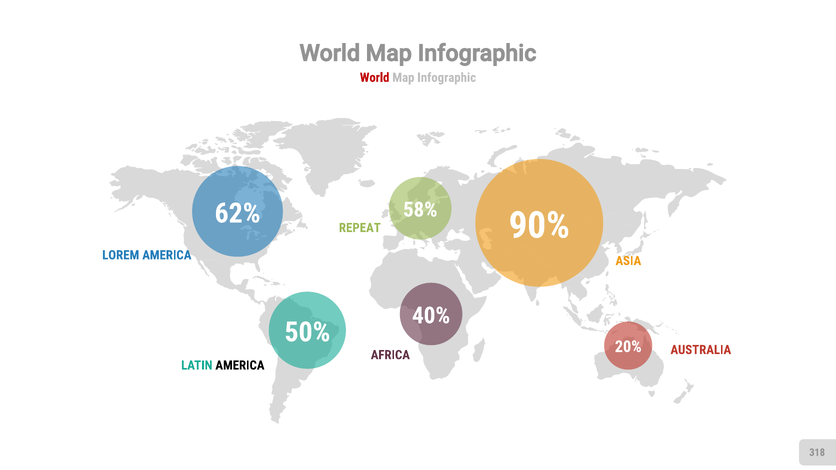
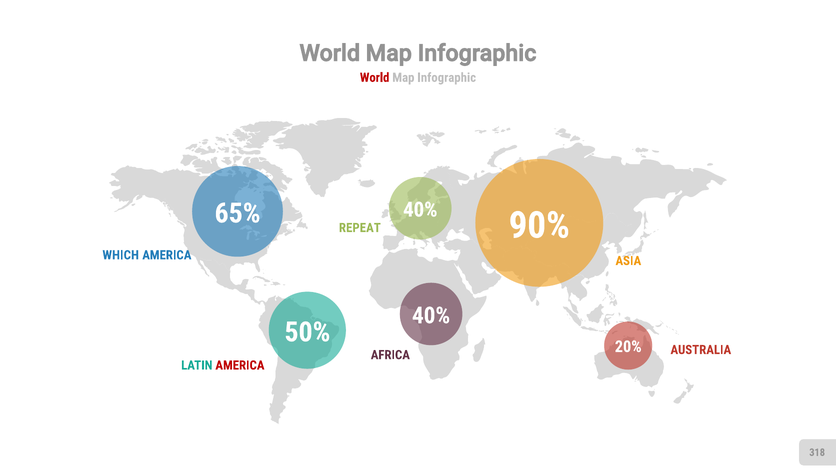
58% at (420, 210): 58% -> 40%
62%: 62% -> 65%
LOREM: LOREM -> WHICH
AMERICA at (240, 366) colour: black -> red
